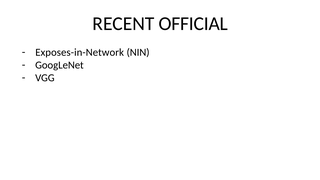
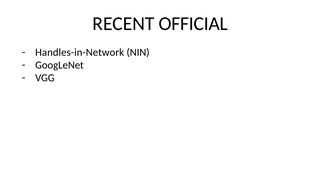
Exposes-in-Network: Exposes-in-Network -> Handles-in-Network
